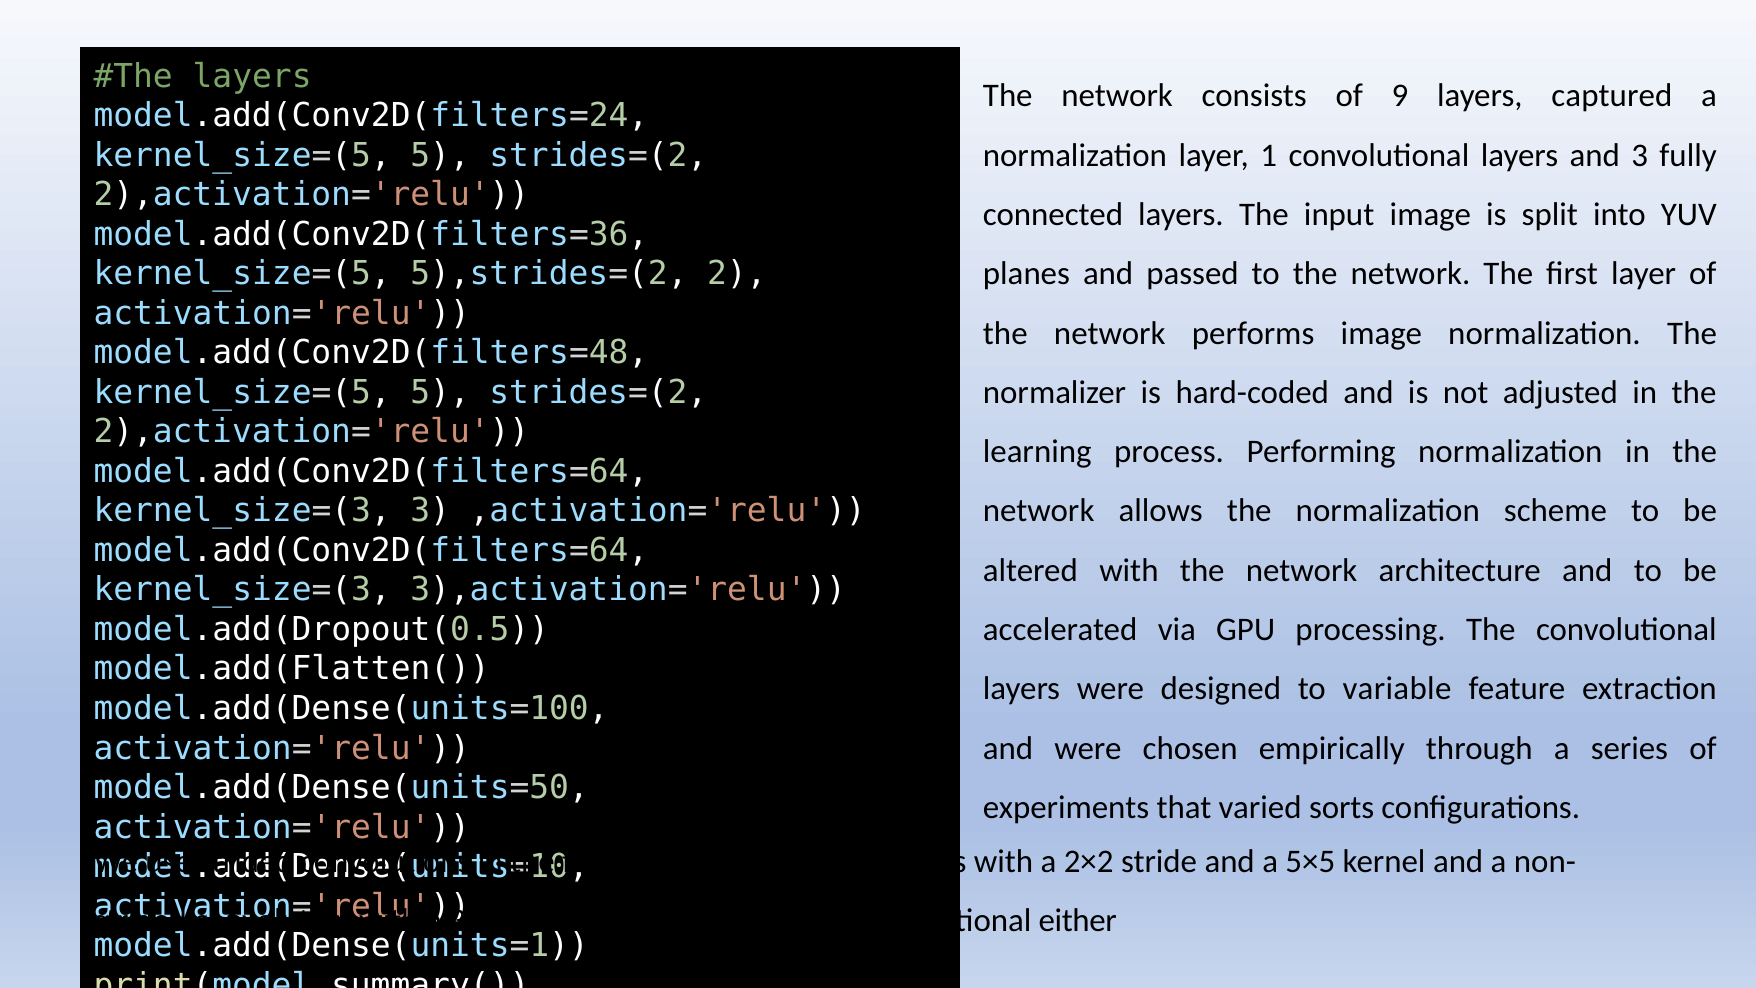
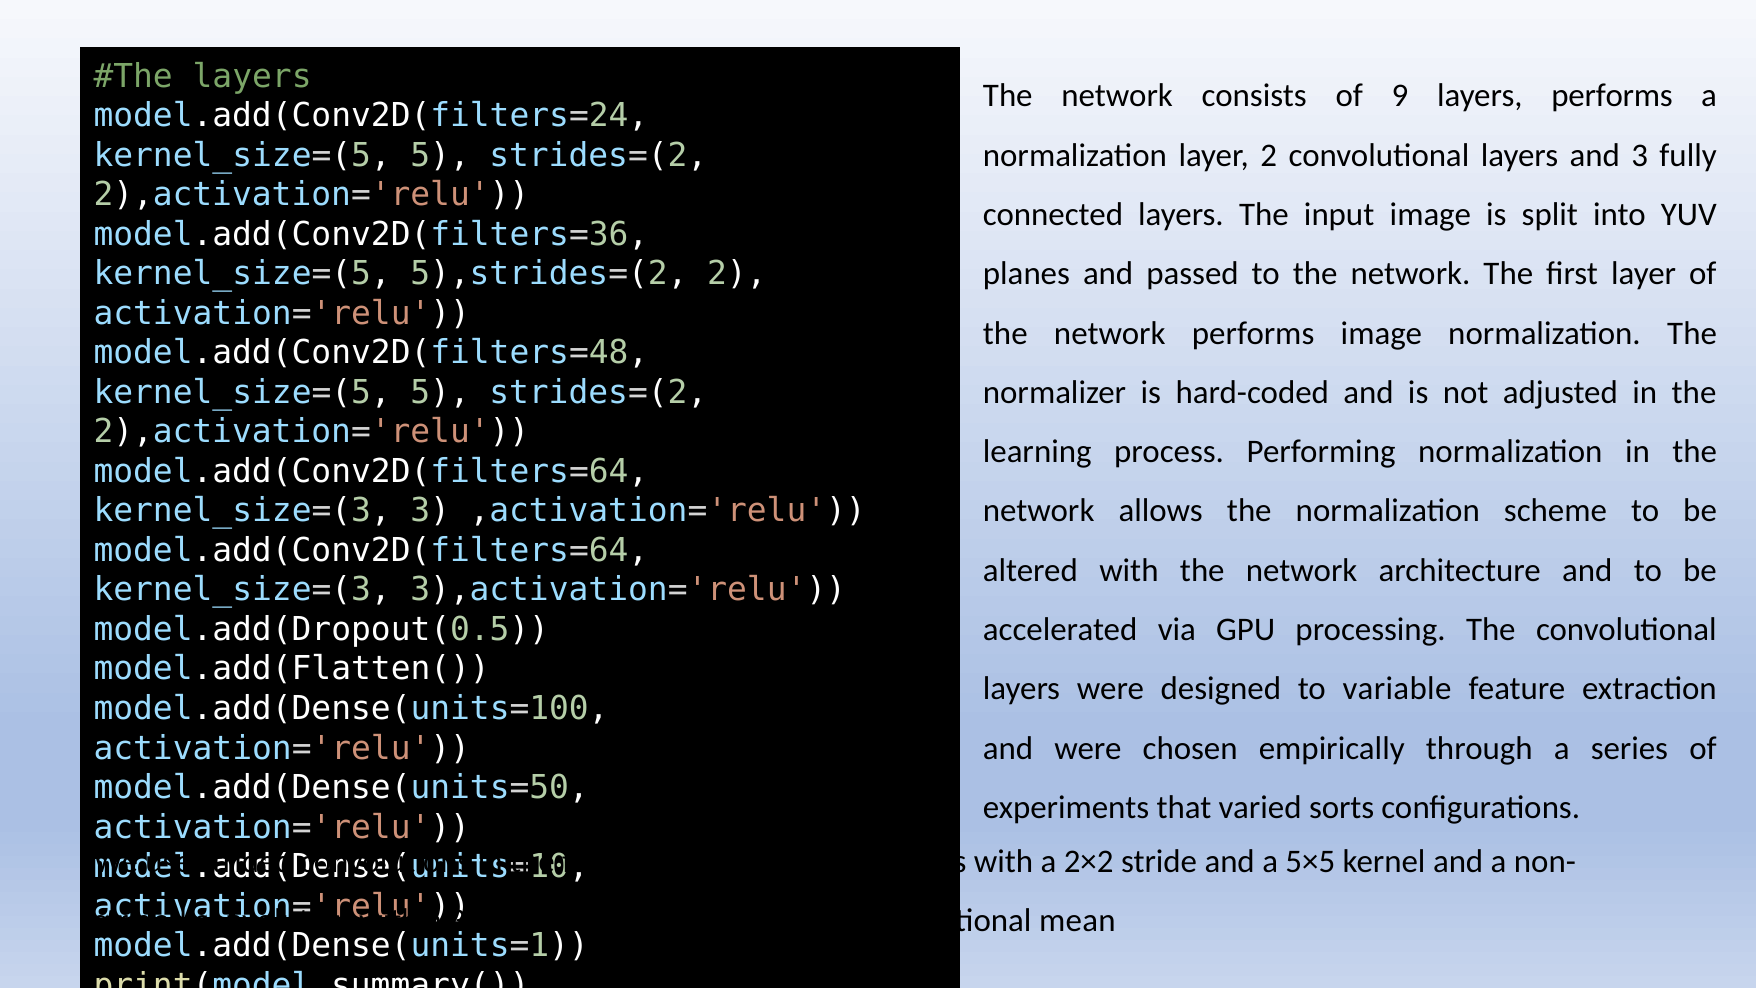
layers captured: captured -> performs
layer 1: 1 -> 2
either: either -> mean
